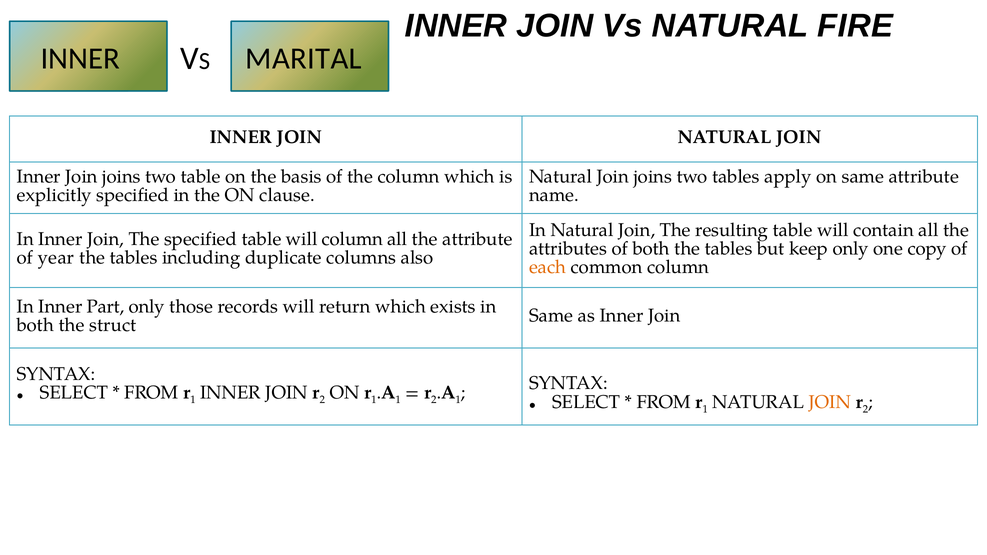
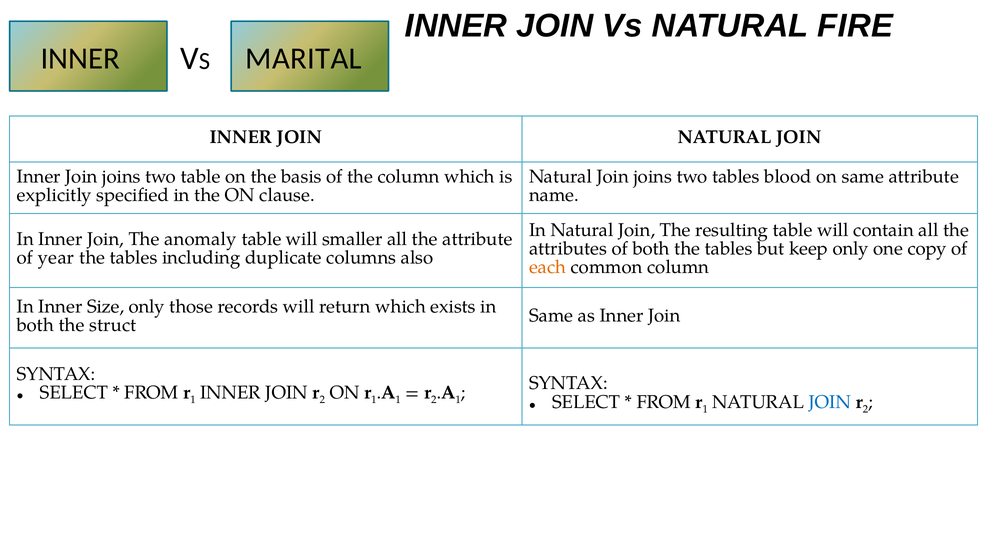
apply: apply -> blood
The specified: specified -> anomaly
will column: column -> smaller
Part: Part -> Size
JOIN at (830, 402) colour: orange -> blue
